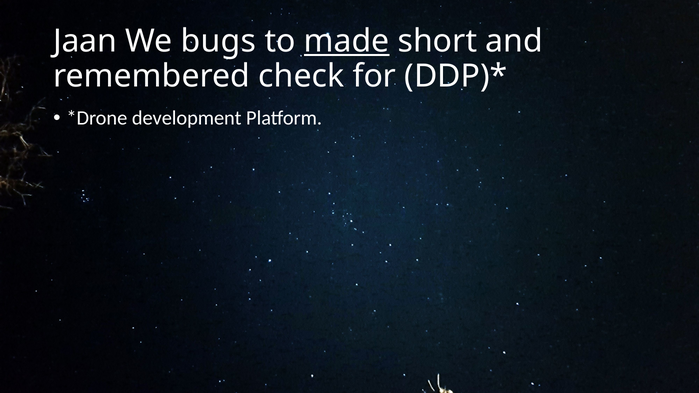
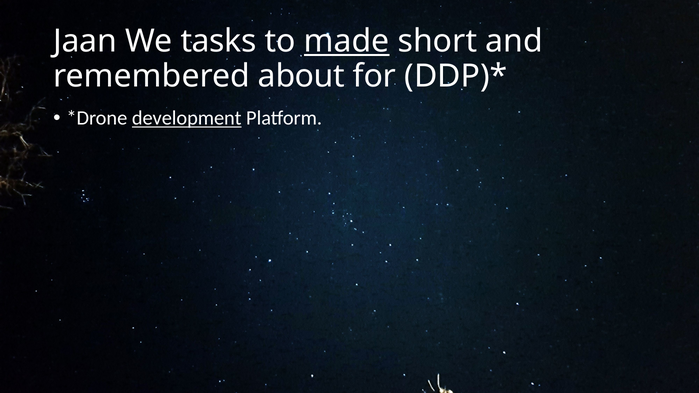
bugs: bugs -> tasks
check: check -> about
development underline: none -> present
